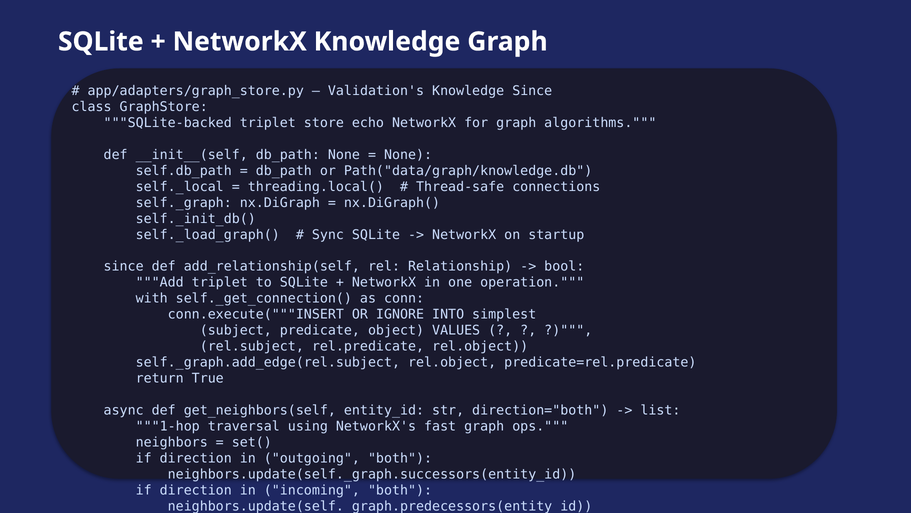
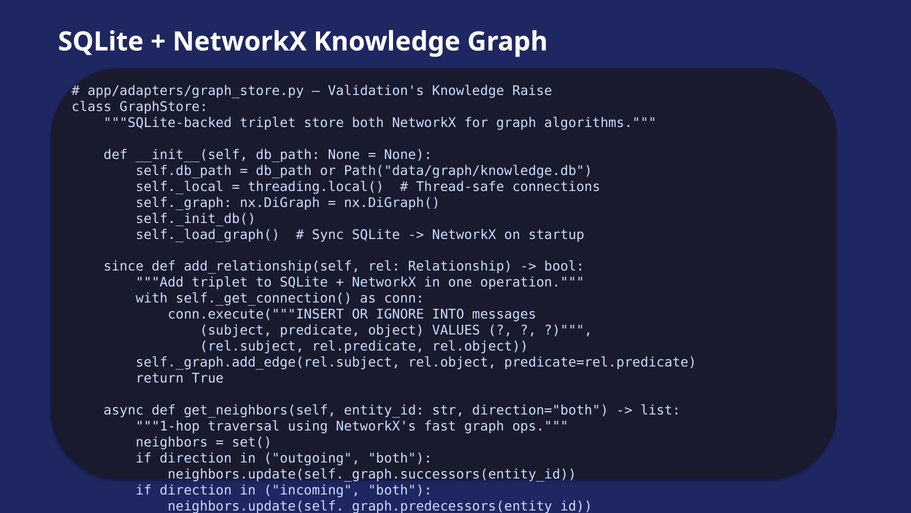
Knowledge Since: Since -> Raise
store echo: echo -> both
simplest: simplest -> messages
